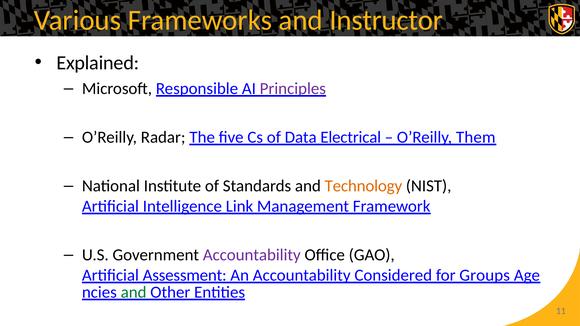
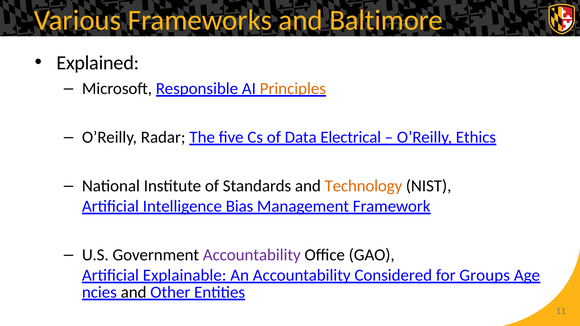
Instructor: Instructor -> Baltimore
Principles colour: purple -> orange
Them: Them -> Ethics
Link: Link -> Bias
Assessment: Assessment -> Explainable
and at (134, 292) colour: green -> black
